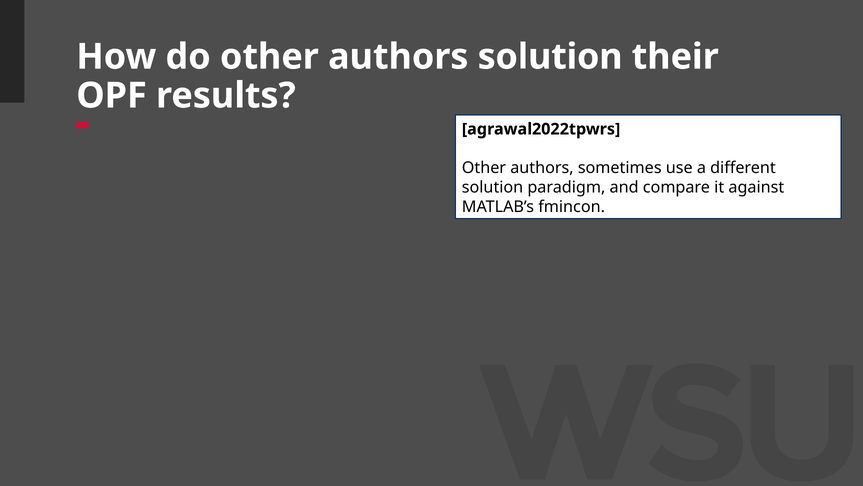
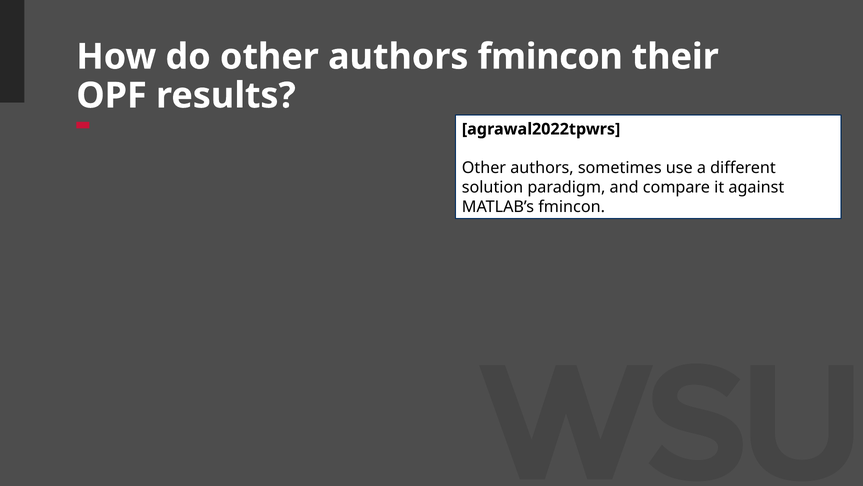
authors solution: solution -> fmincon
